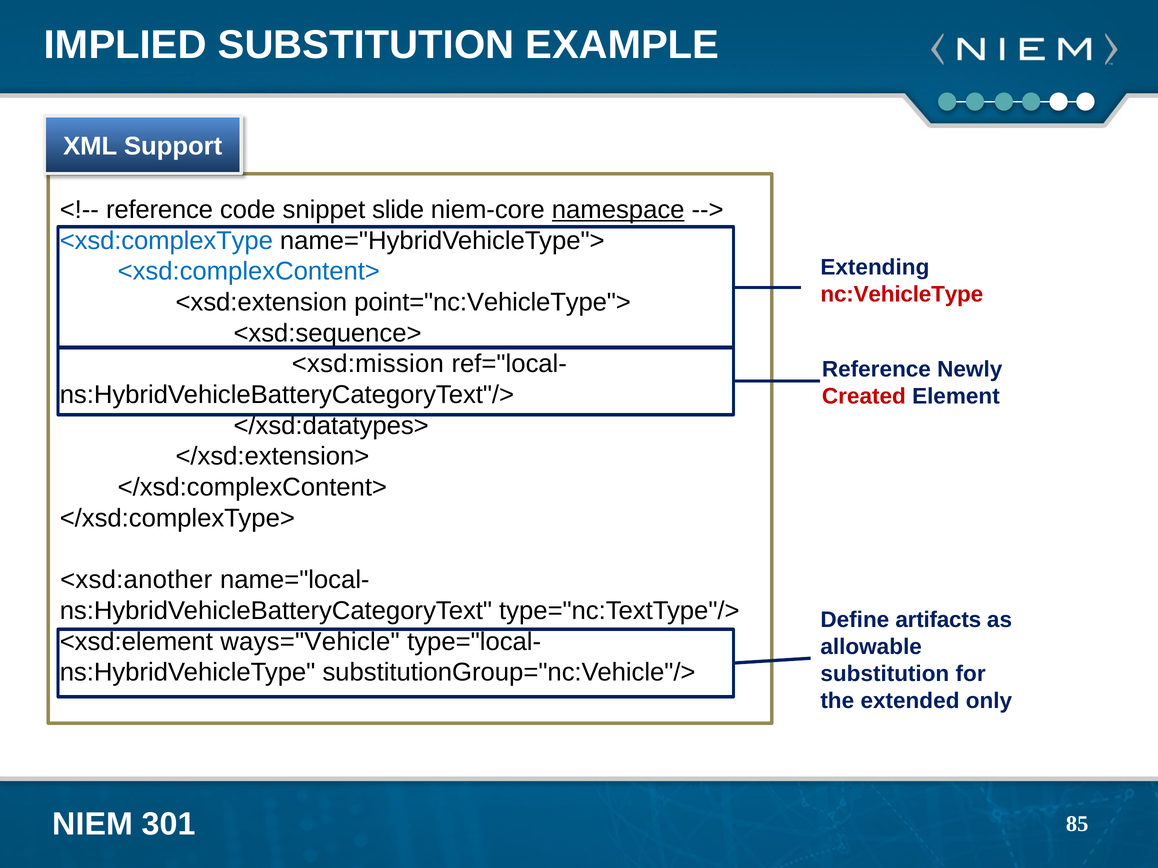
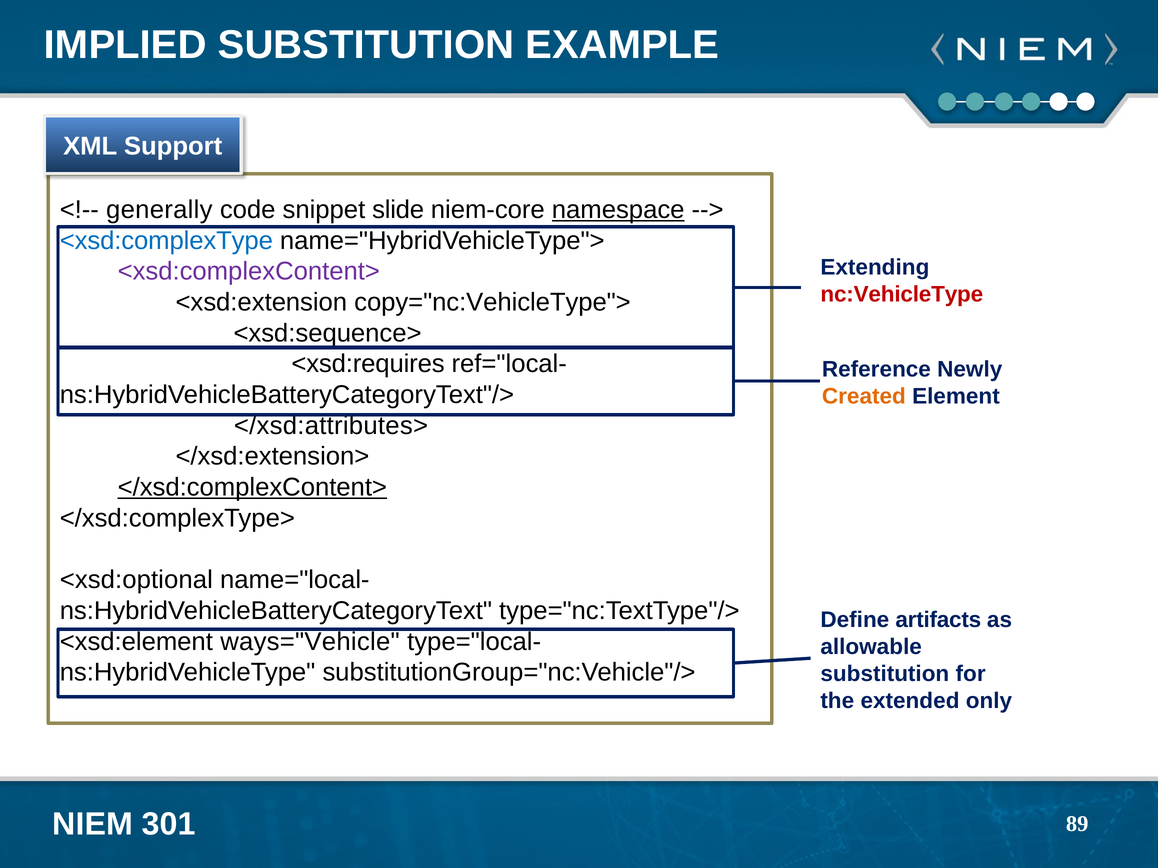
reference at (160, 210): reference -> generally
<xsd:complexContent> colour: blue -> purple
point="nc:VehicleType">: point="nc:VehicleType"> -> copy="nc:VehicleType">
<xsd:mission: <xsd:mission -> <xsd:requires
Created colour: red -> orange
</xsd:datatypes>: </xsd:datatypes> -> </xsd:attributes>
</xsd:complexContent> underline: none -> present
<xsd:another: <xsd:another -> <xsd:optional
85: 85 -> 89
